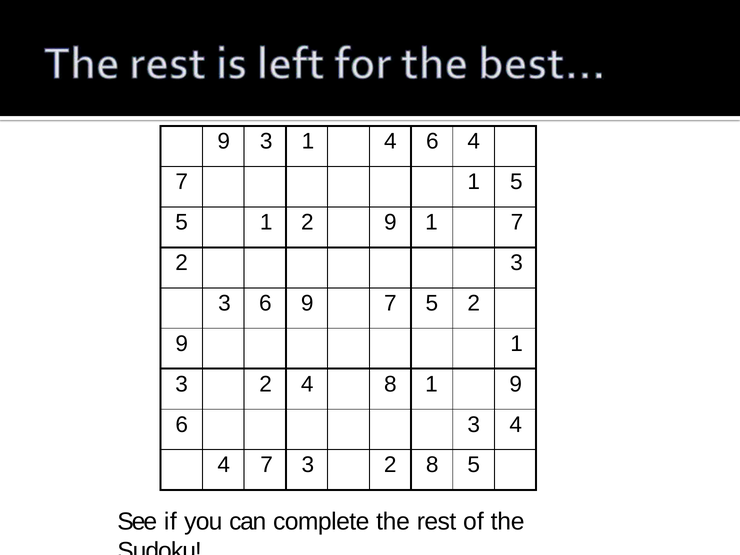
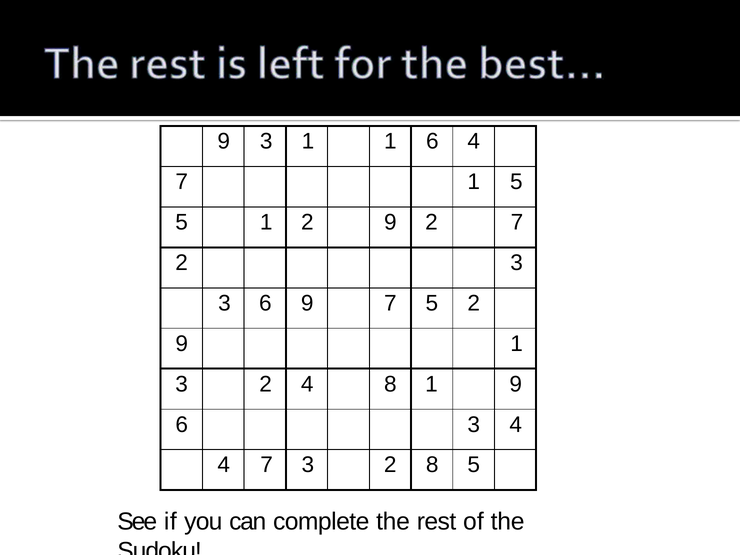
1 4: 4 -> 1
1 2 9 1: 1 -> 2
